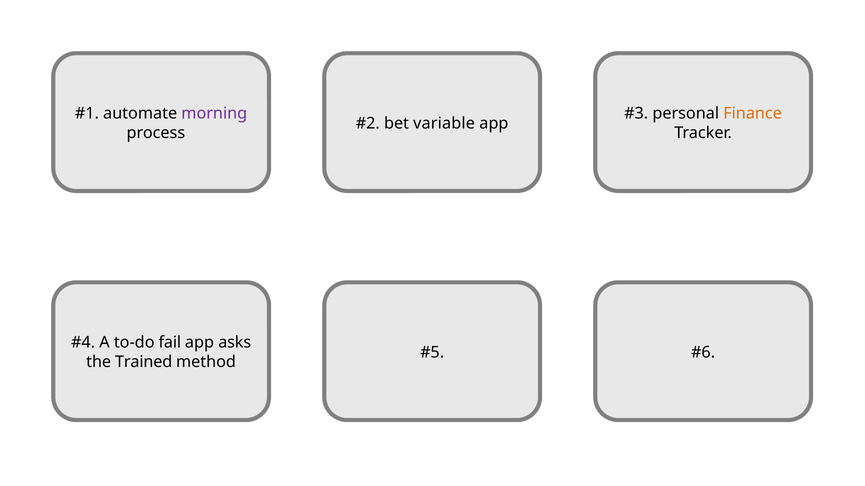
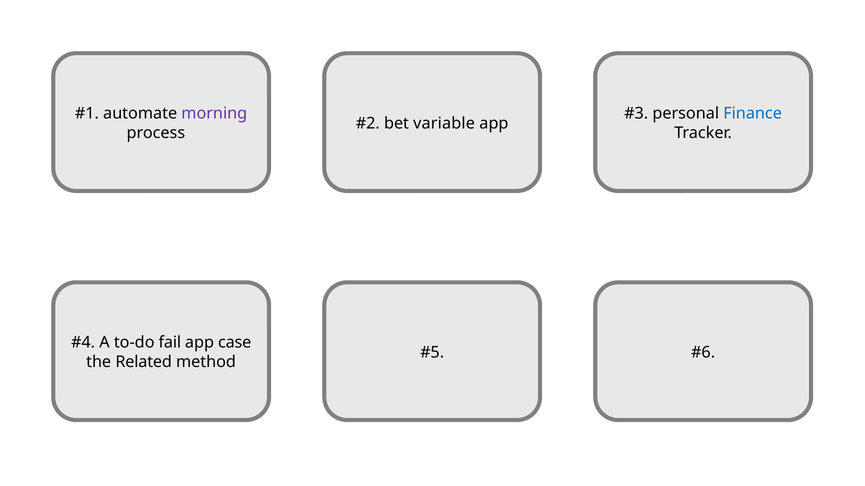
Finance colour: orange -> blue
asks: asks -> case
Trained: Trained -> Related
